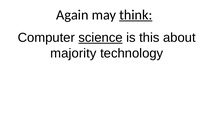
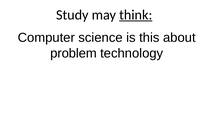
Again: Again -> Study
science underline: present -> none
majority: majority -> problem
